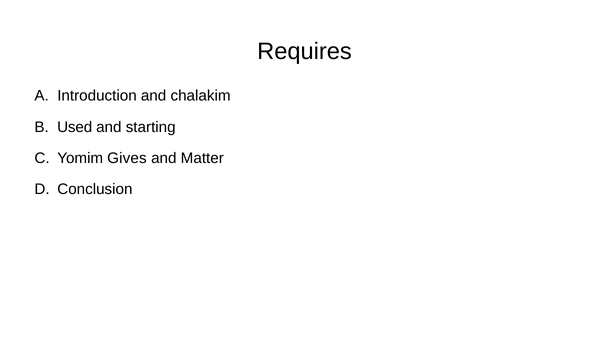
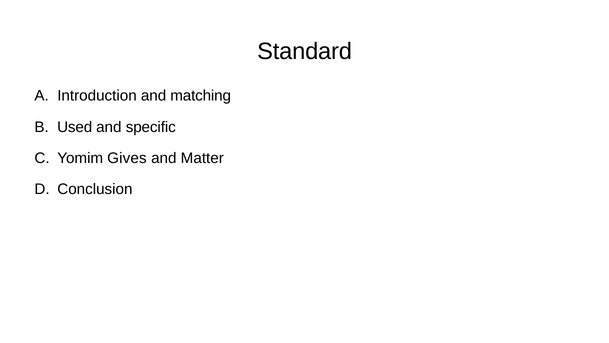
Requires: Requires -> Standard
chalakim: chalakim -> matching
starting: starting -> specific
